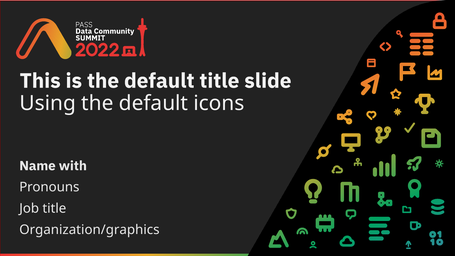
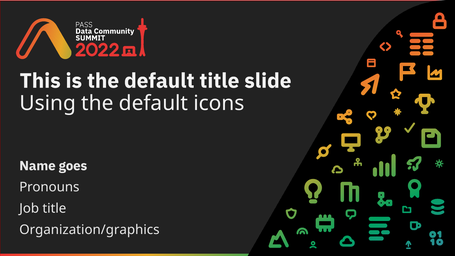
with: with -> goes
